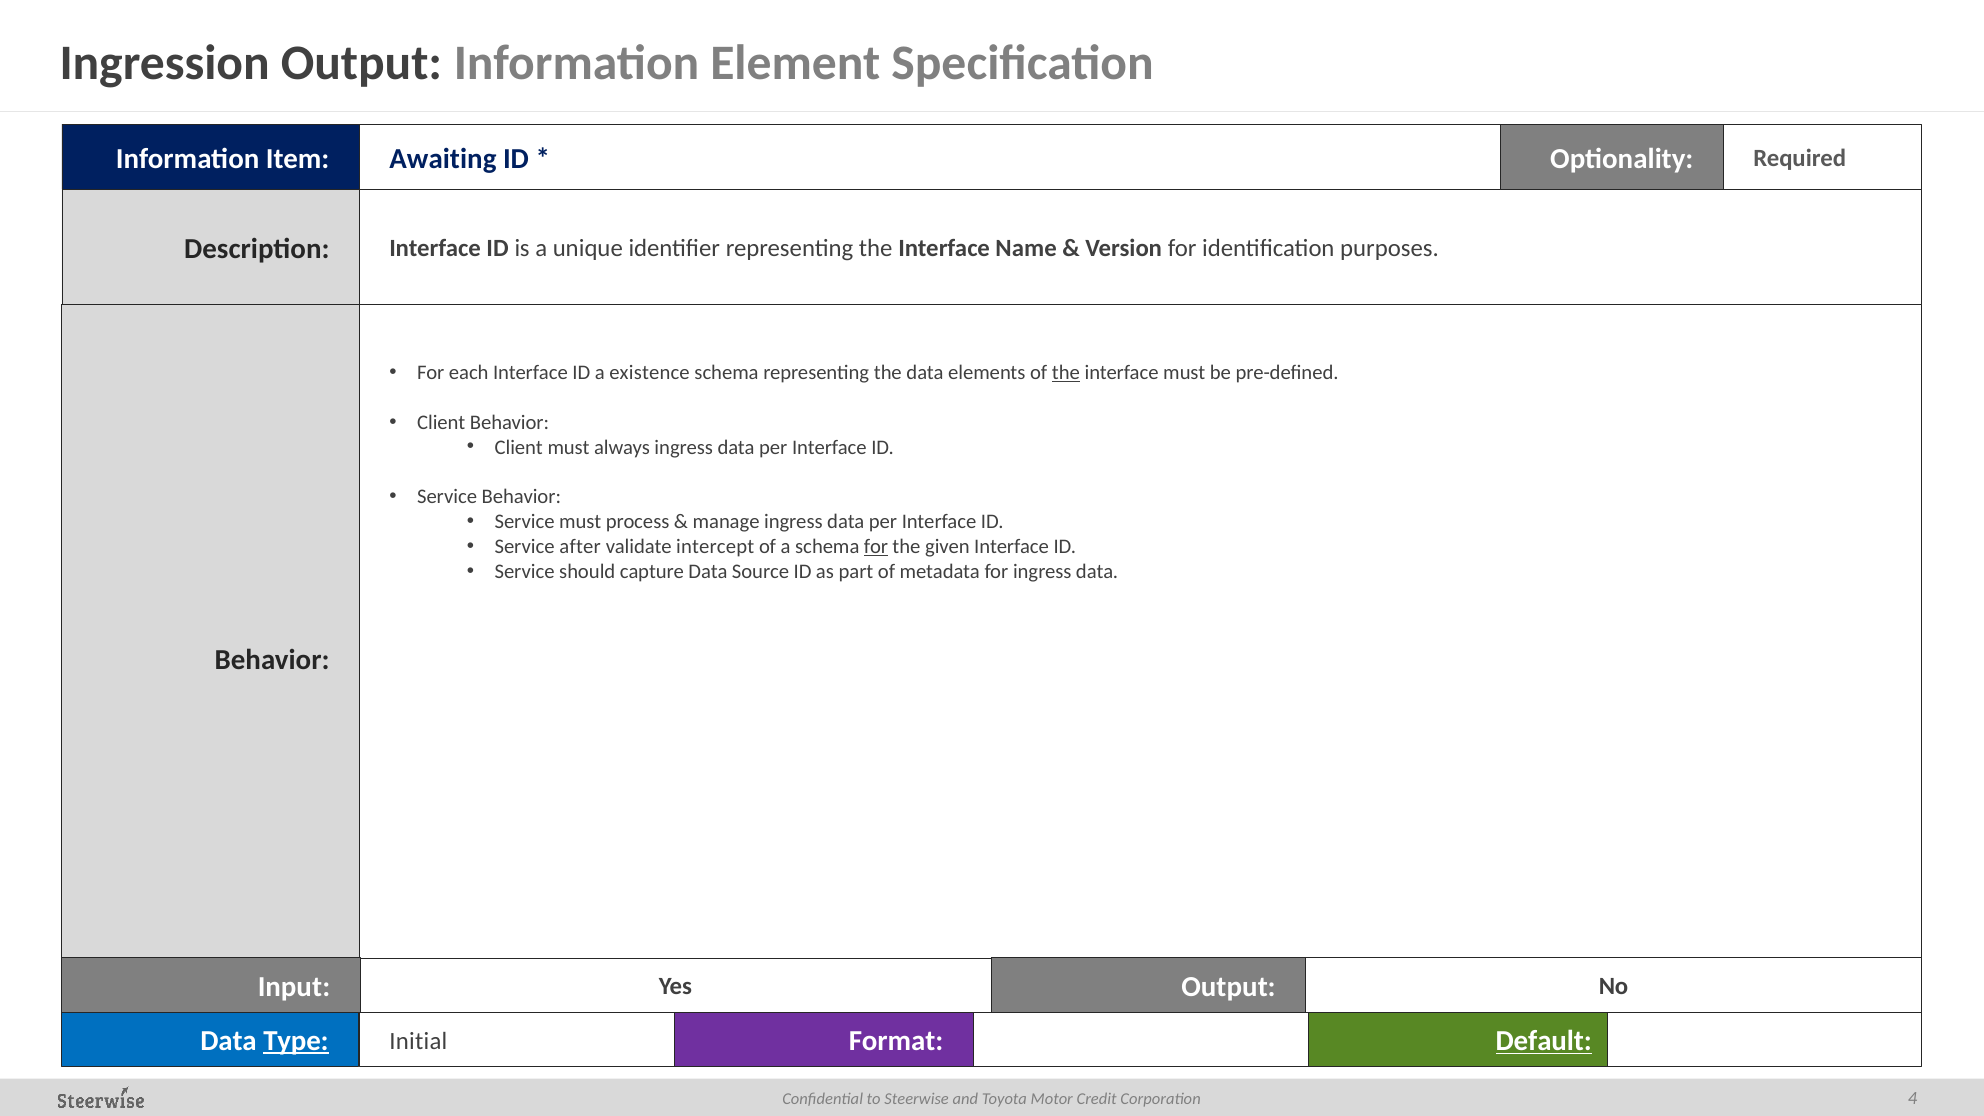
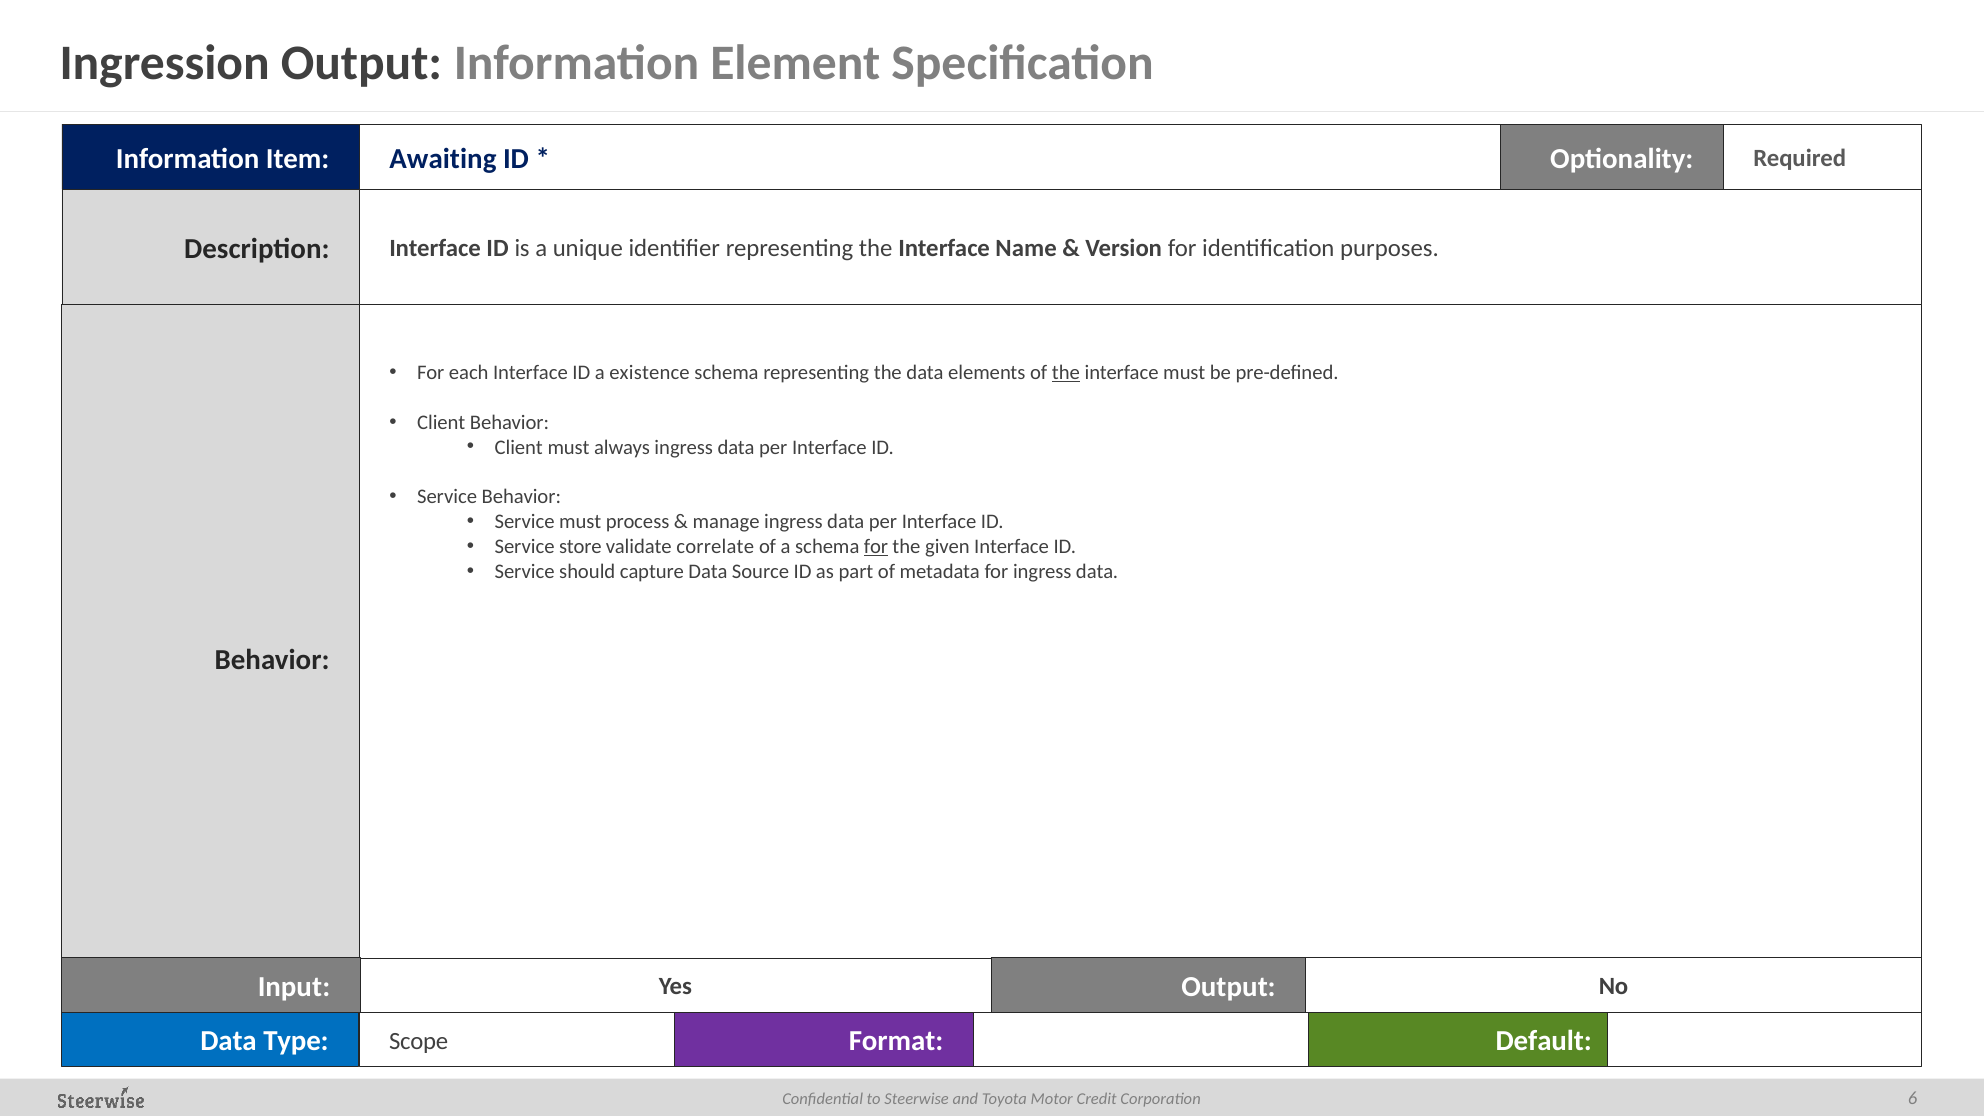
after: after -> store
intercept: intercept -> correlate
Type underline: present -> none
Default underline: present -> none
Initial: Initial -> Scope
4: 4 -> 6
